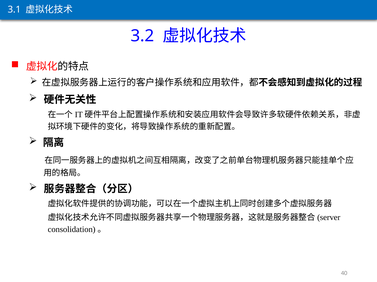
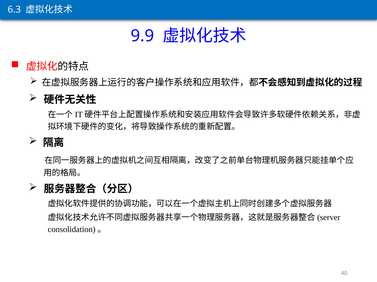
3.1: 3.1 -> 6.3
3.2: 3.2 -> 9.9
